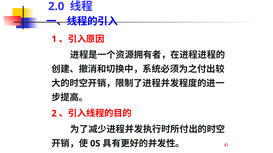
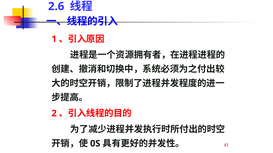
2.0: 2.0 -> 2.6
